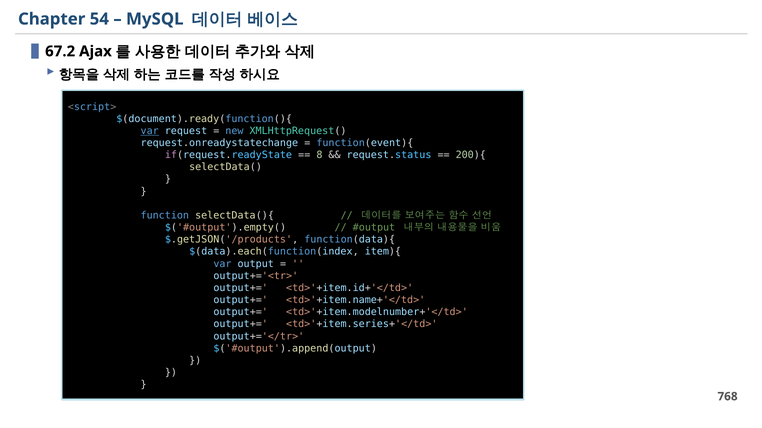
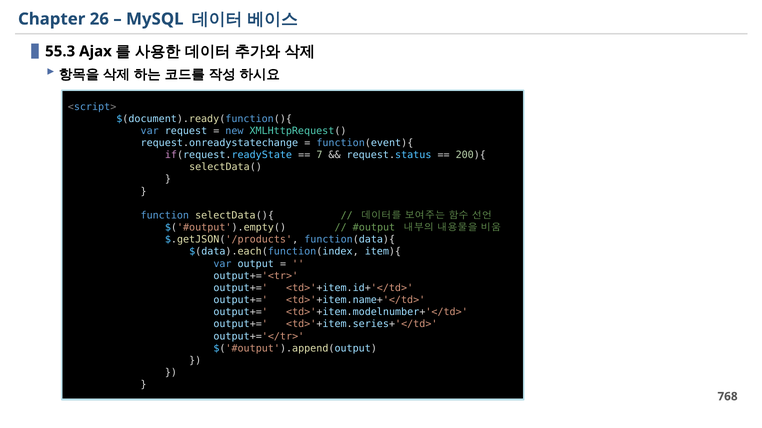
54: 54 -> 26
67.2: 67.2 -> 55.3
var at (150, 131) underline: present -> none
8: 8 -> 7
